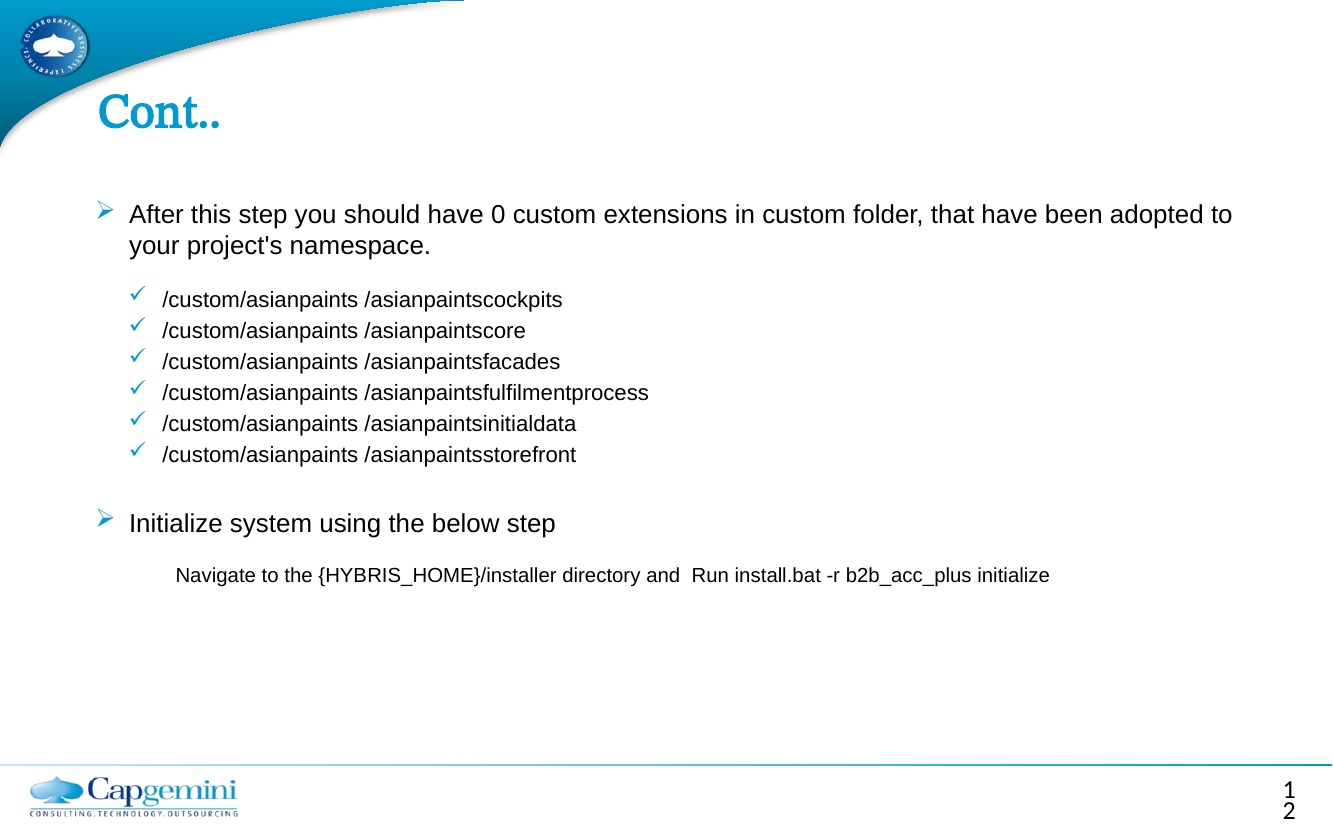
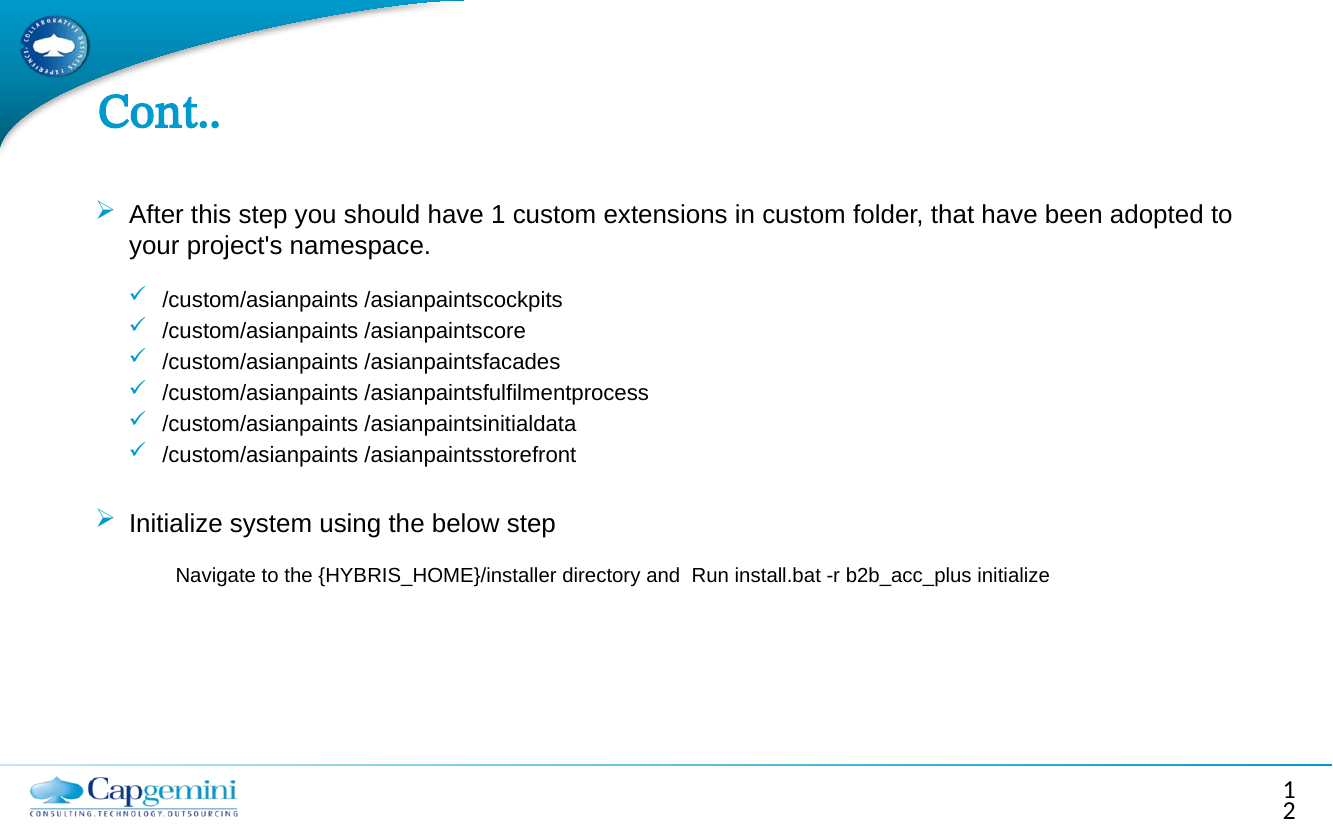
have 0: 0 -> 1
